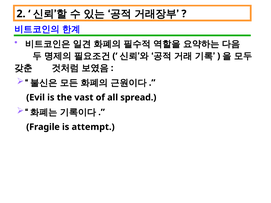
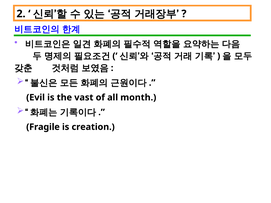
spread: spread -> month
attempt: attempt -> creation
